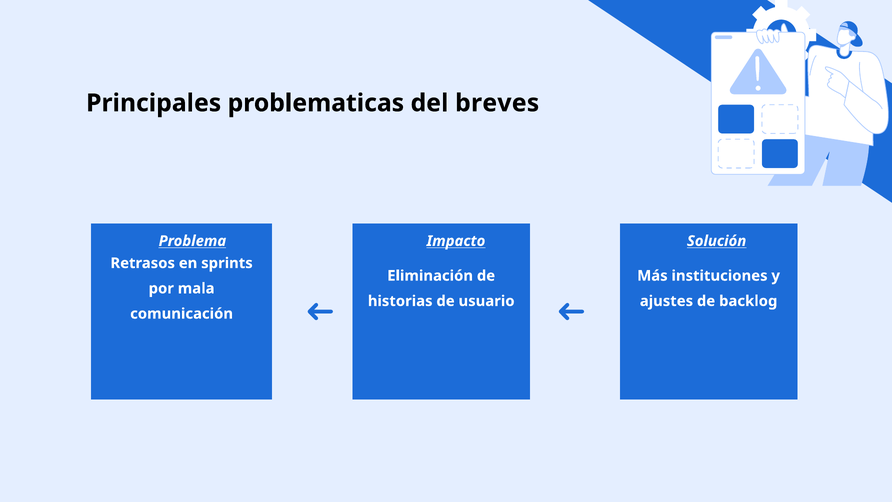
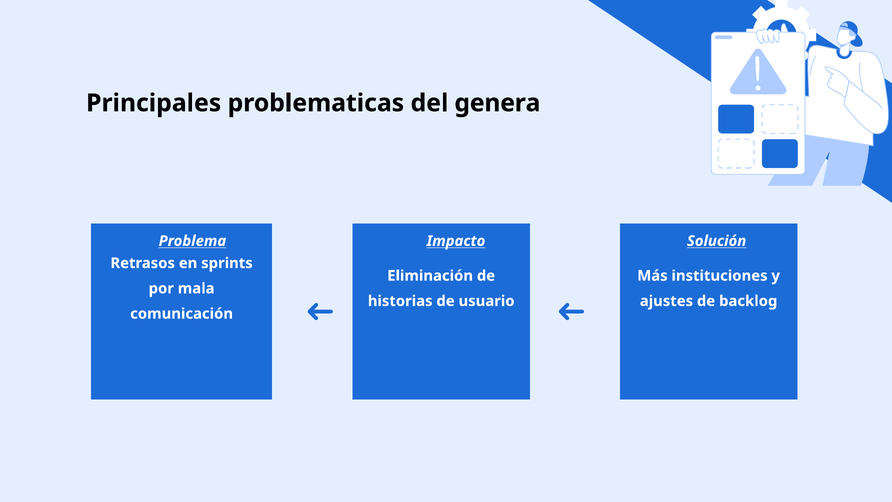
breves: breves -> genera
